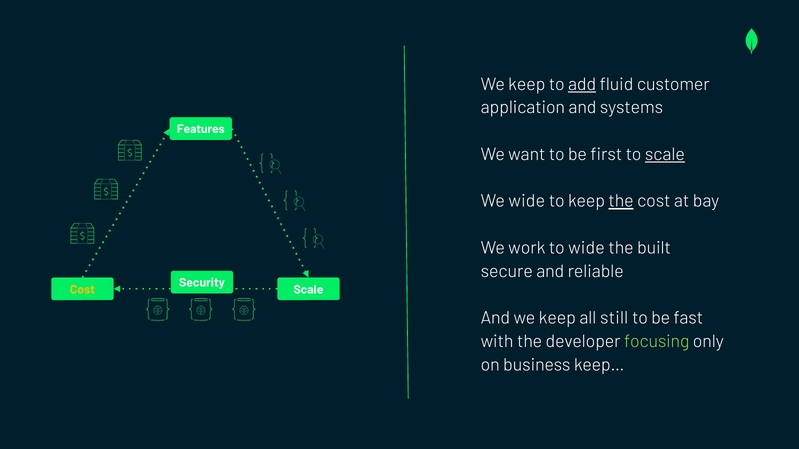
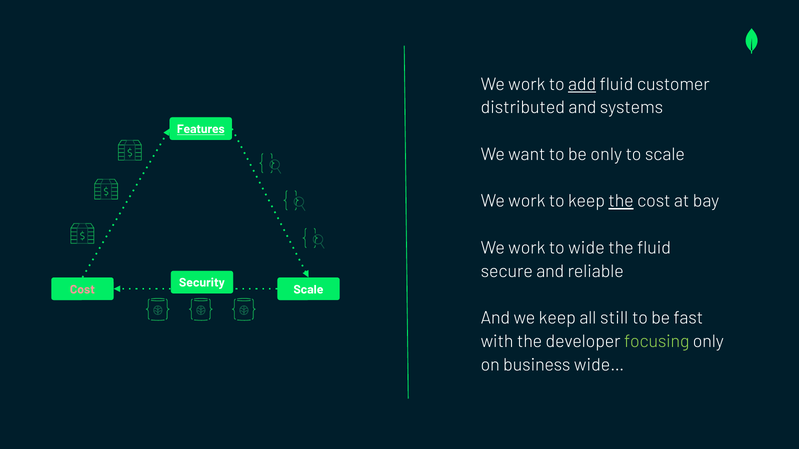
keep at (527, 84): keep -> work
application: application -> distributed
Features underline: none -> present
be first: first -> only
scale at (665, 155) underline: present -> none
wide at (527, 201): wide -> work
the built: built -> fluid
Cost at (82, 290) colour: yellow -> pink
keep…: keep… -> wide…
